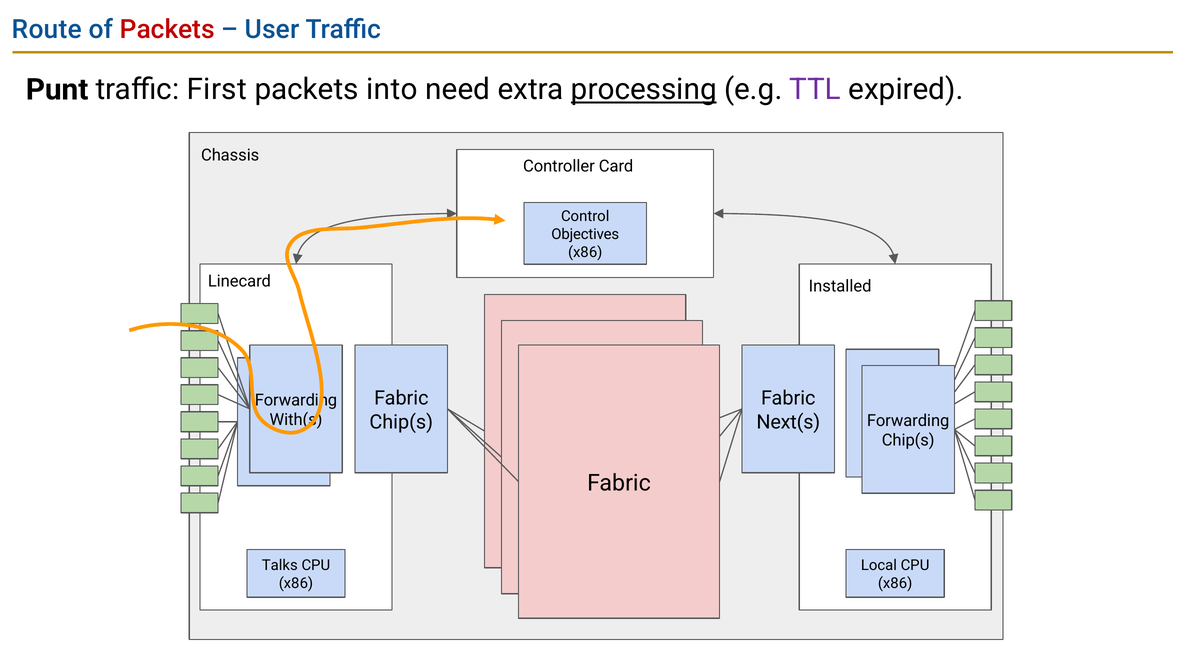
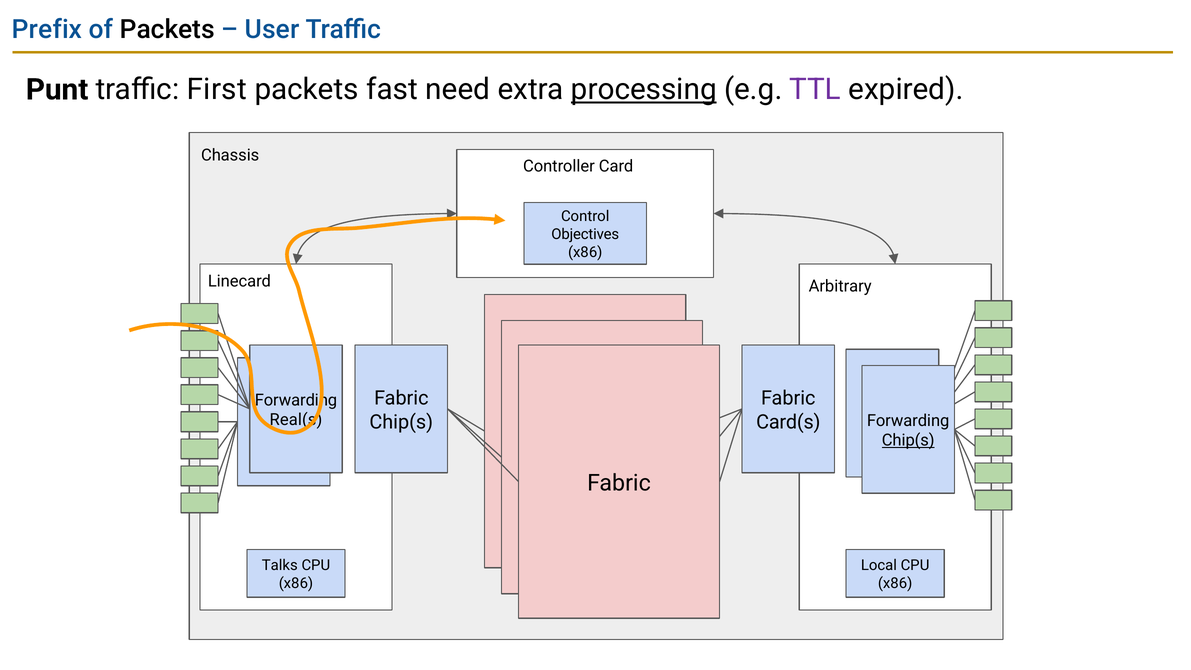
Route: Route -> Prefix
Packets at (167, 30) colour: red -> black
into: into -> fast
Installed: Installed -> Arbitrary
With(s: With(s -> Real(s
Next(s: Next(s -> Card(s
Chip(s at (908, 441) underline: none -> present
